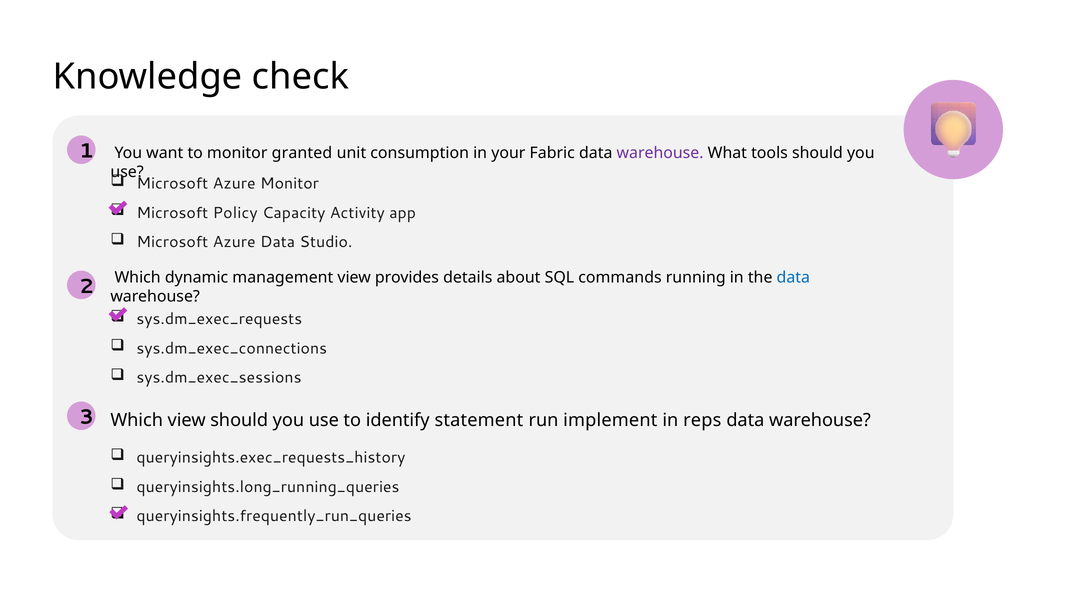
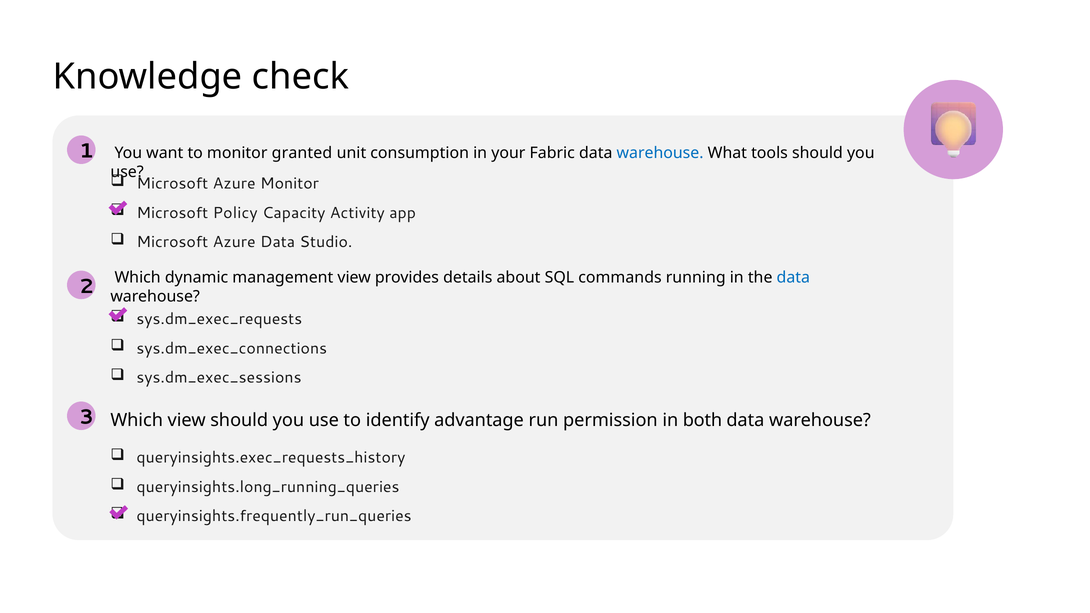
warehouse at (660, 153) colour: purple -> blue
statement: statement -> advantage
implement: implement -> permission
reps: reps -> both
